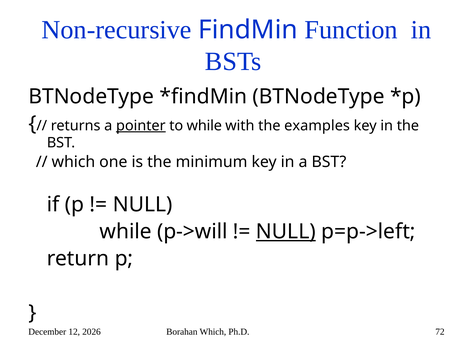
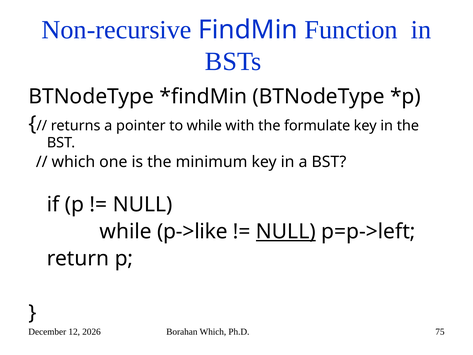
pointer underline: present -> none
examples: examples -> formulate
p->will: p->will -> p->like
72: 72 -> 75
